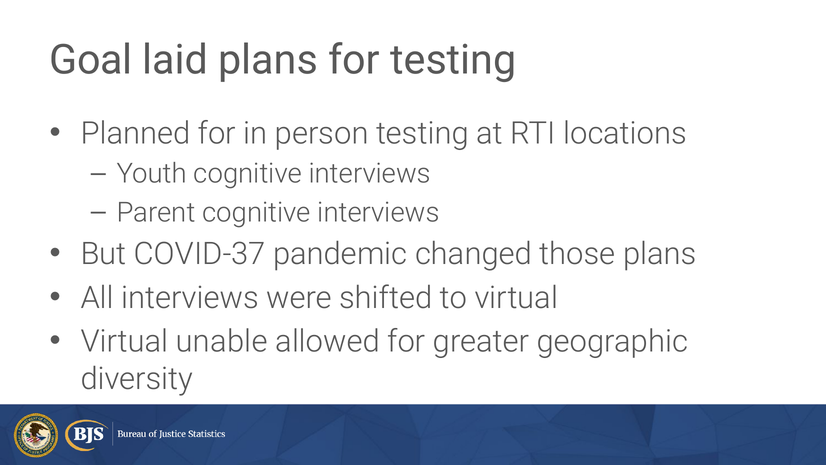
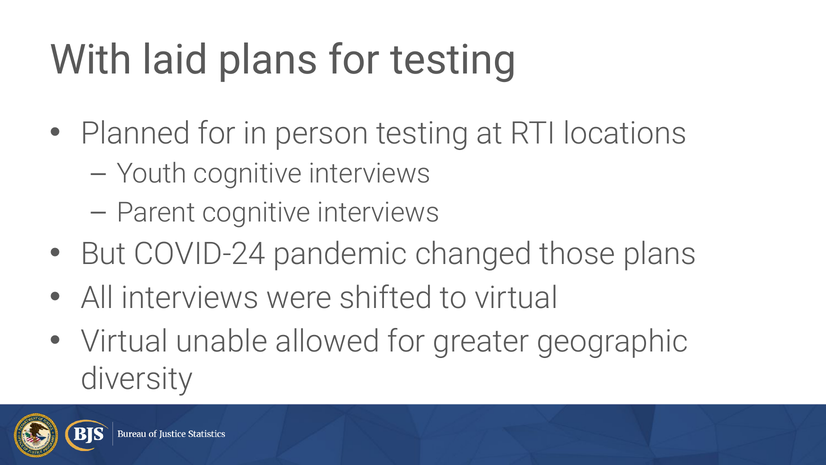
Goal: Goal -> With
COVID-37: COVID-37 -> COVID-24
